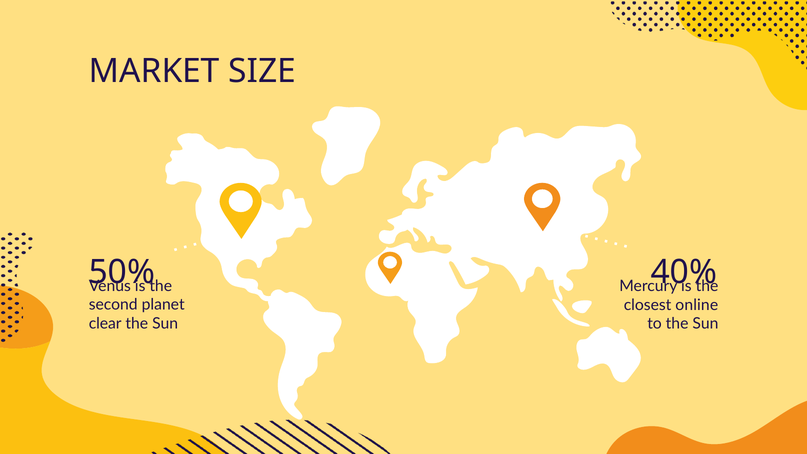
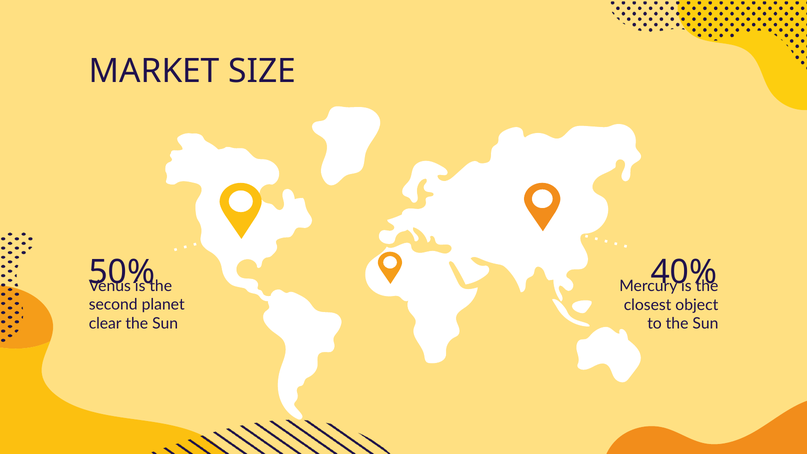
online: online -> object
